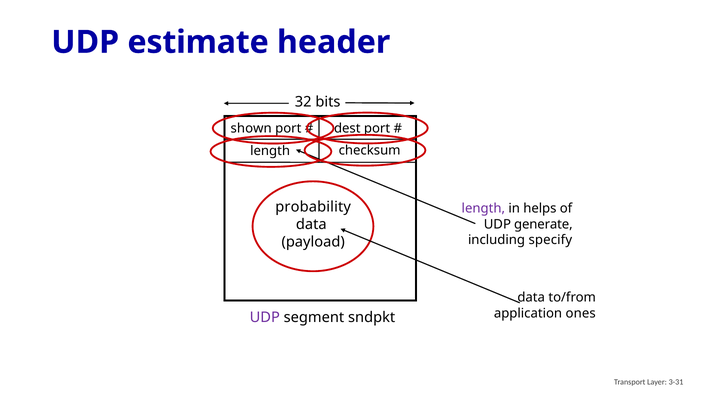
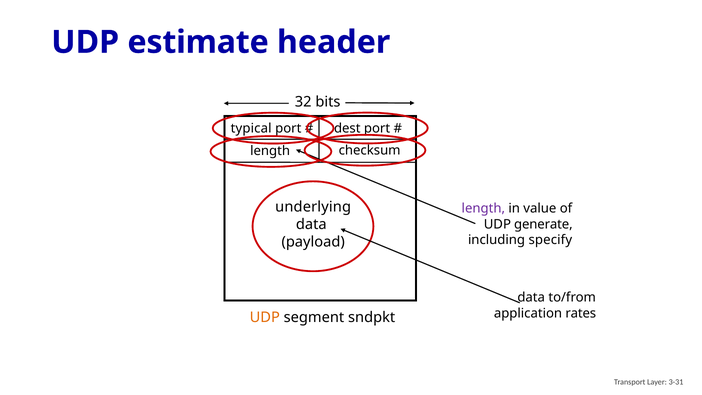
shown: shown -> typical
probability: probability -> underlying
helps: helps -> value
ones: ones -> rates
UDP at (265, 317) colour: purple -> orange
